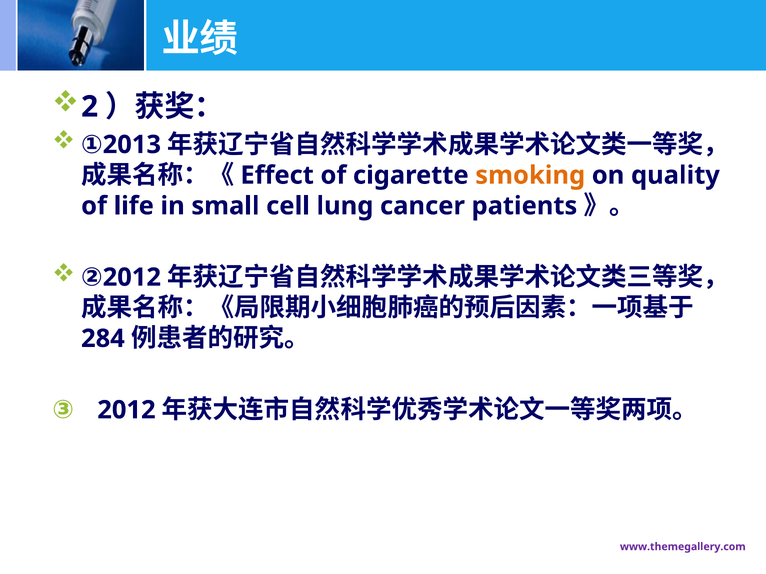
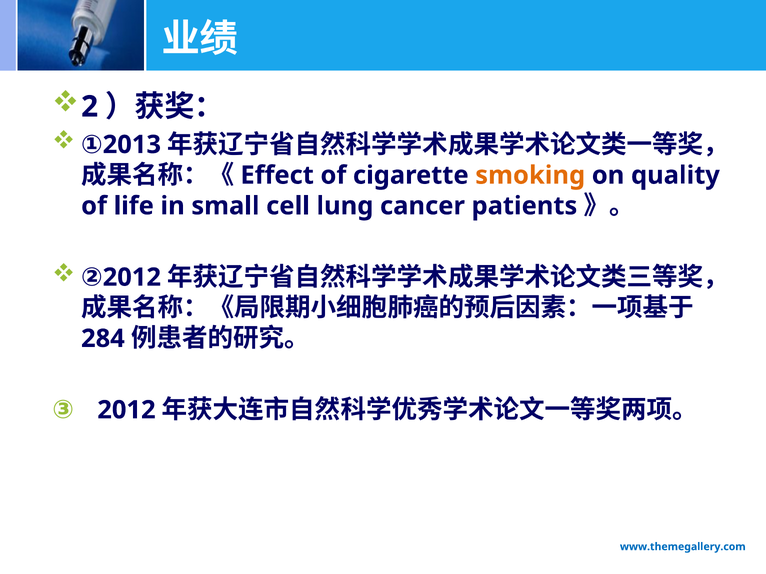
www.themegallery.com colour: purple -> blue
